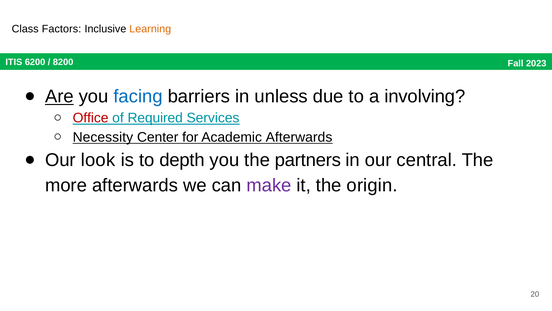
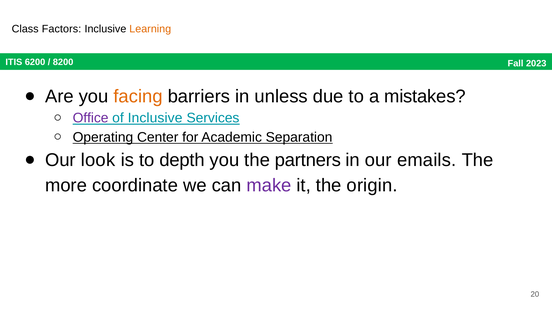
Are underline: present -> none
facing colour: blue -> orange
involving: involving -> mistakes
Office colour: red -> purple
of Required: Required -> Inclusive
Necessity: Necessity -> Operating
Academic Afterwards: Afterwards -> Separation
central: central -> emails
more afterwards: afterwards -> coordinate
